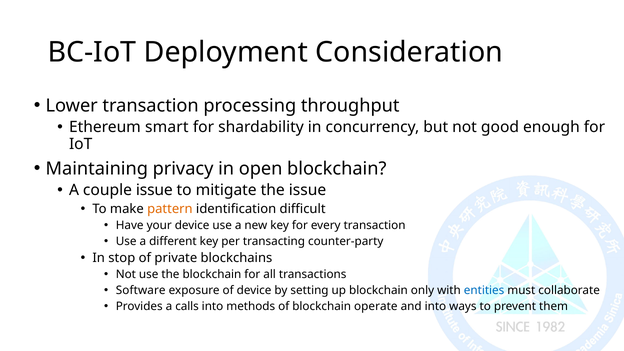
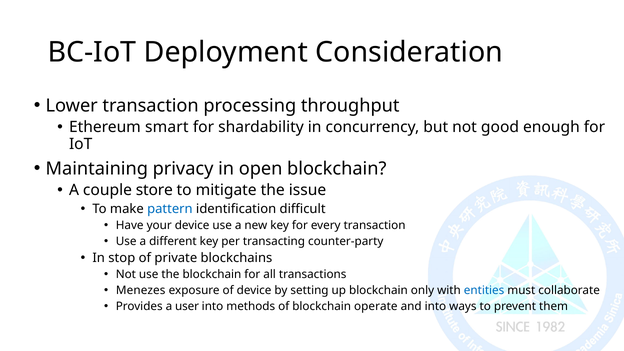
couple issue: issue -> store
pattern colour: orange -> blue
Software: Software -> Menezes
calls: calls -> user
